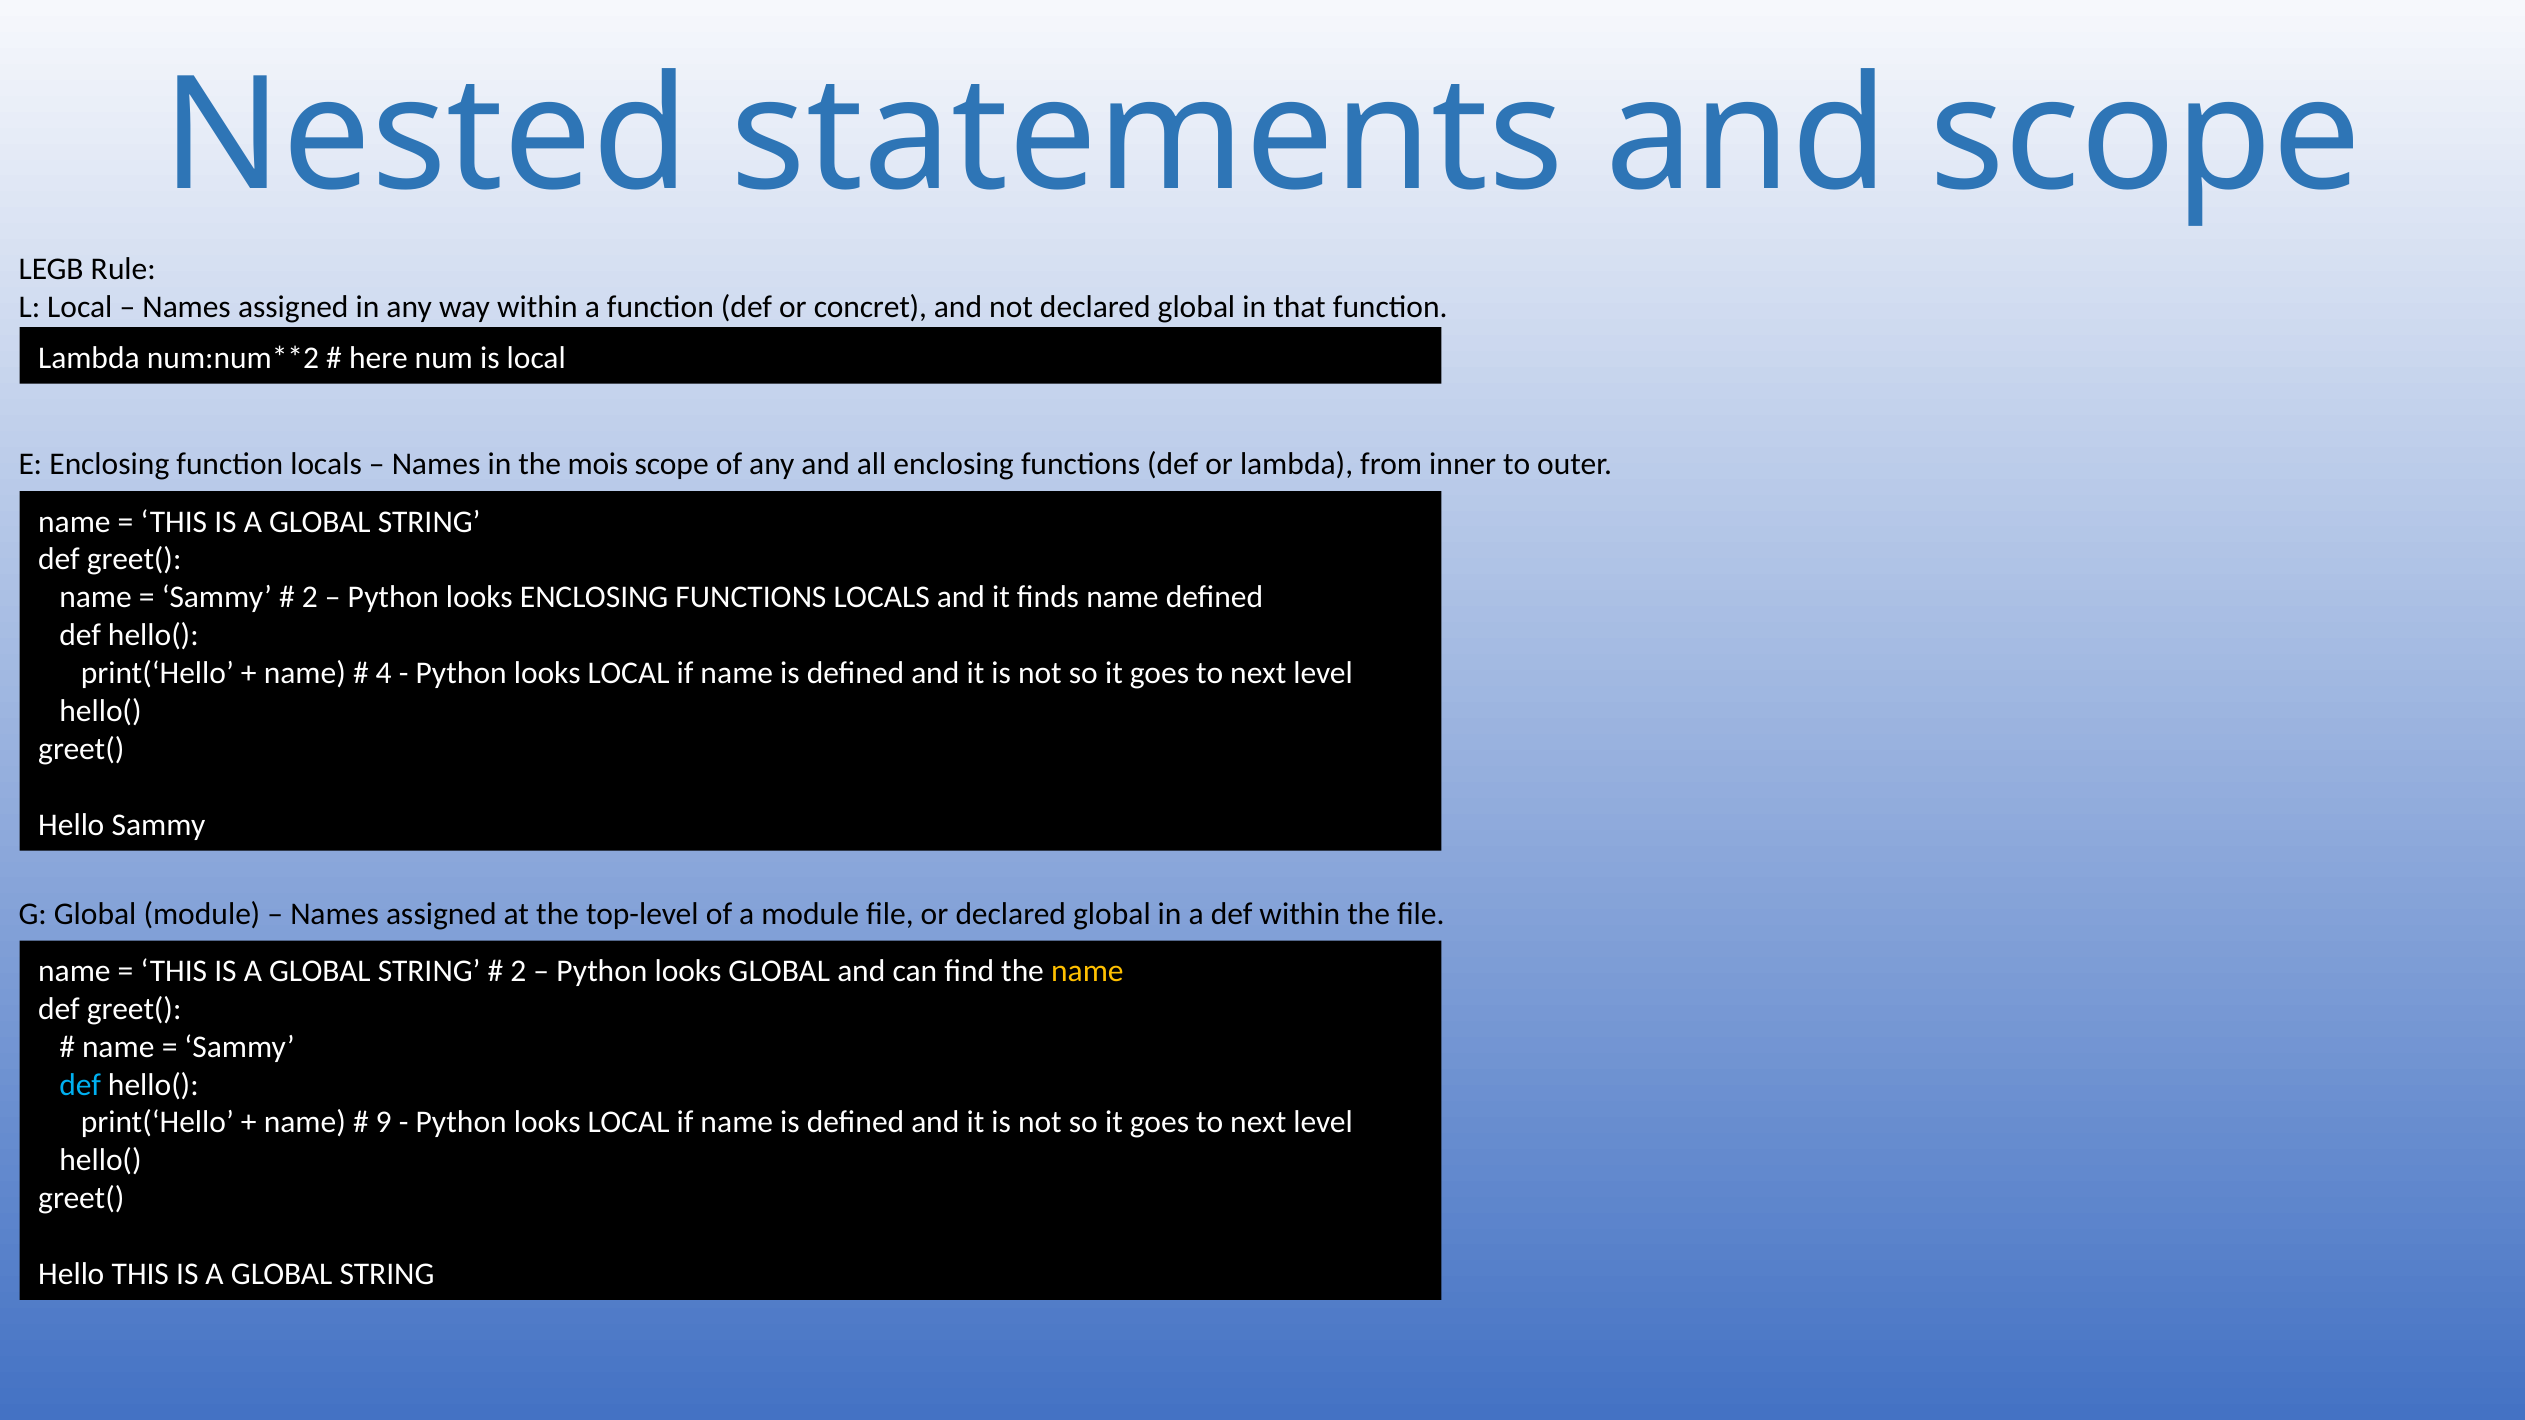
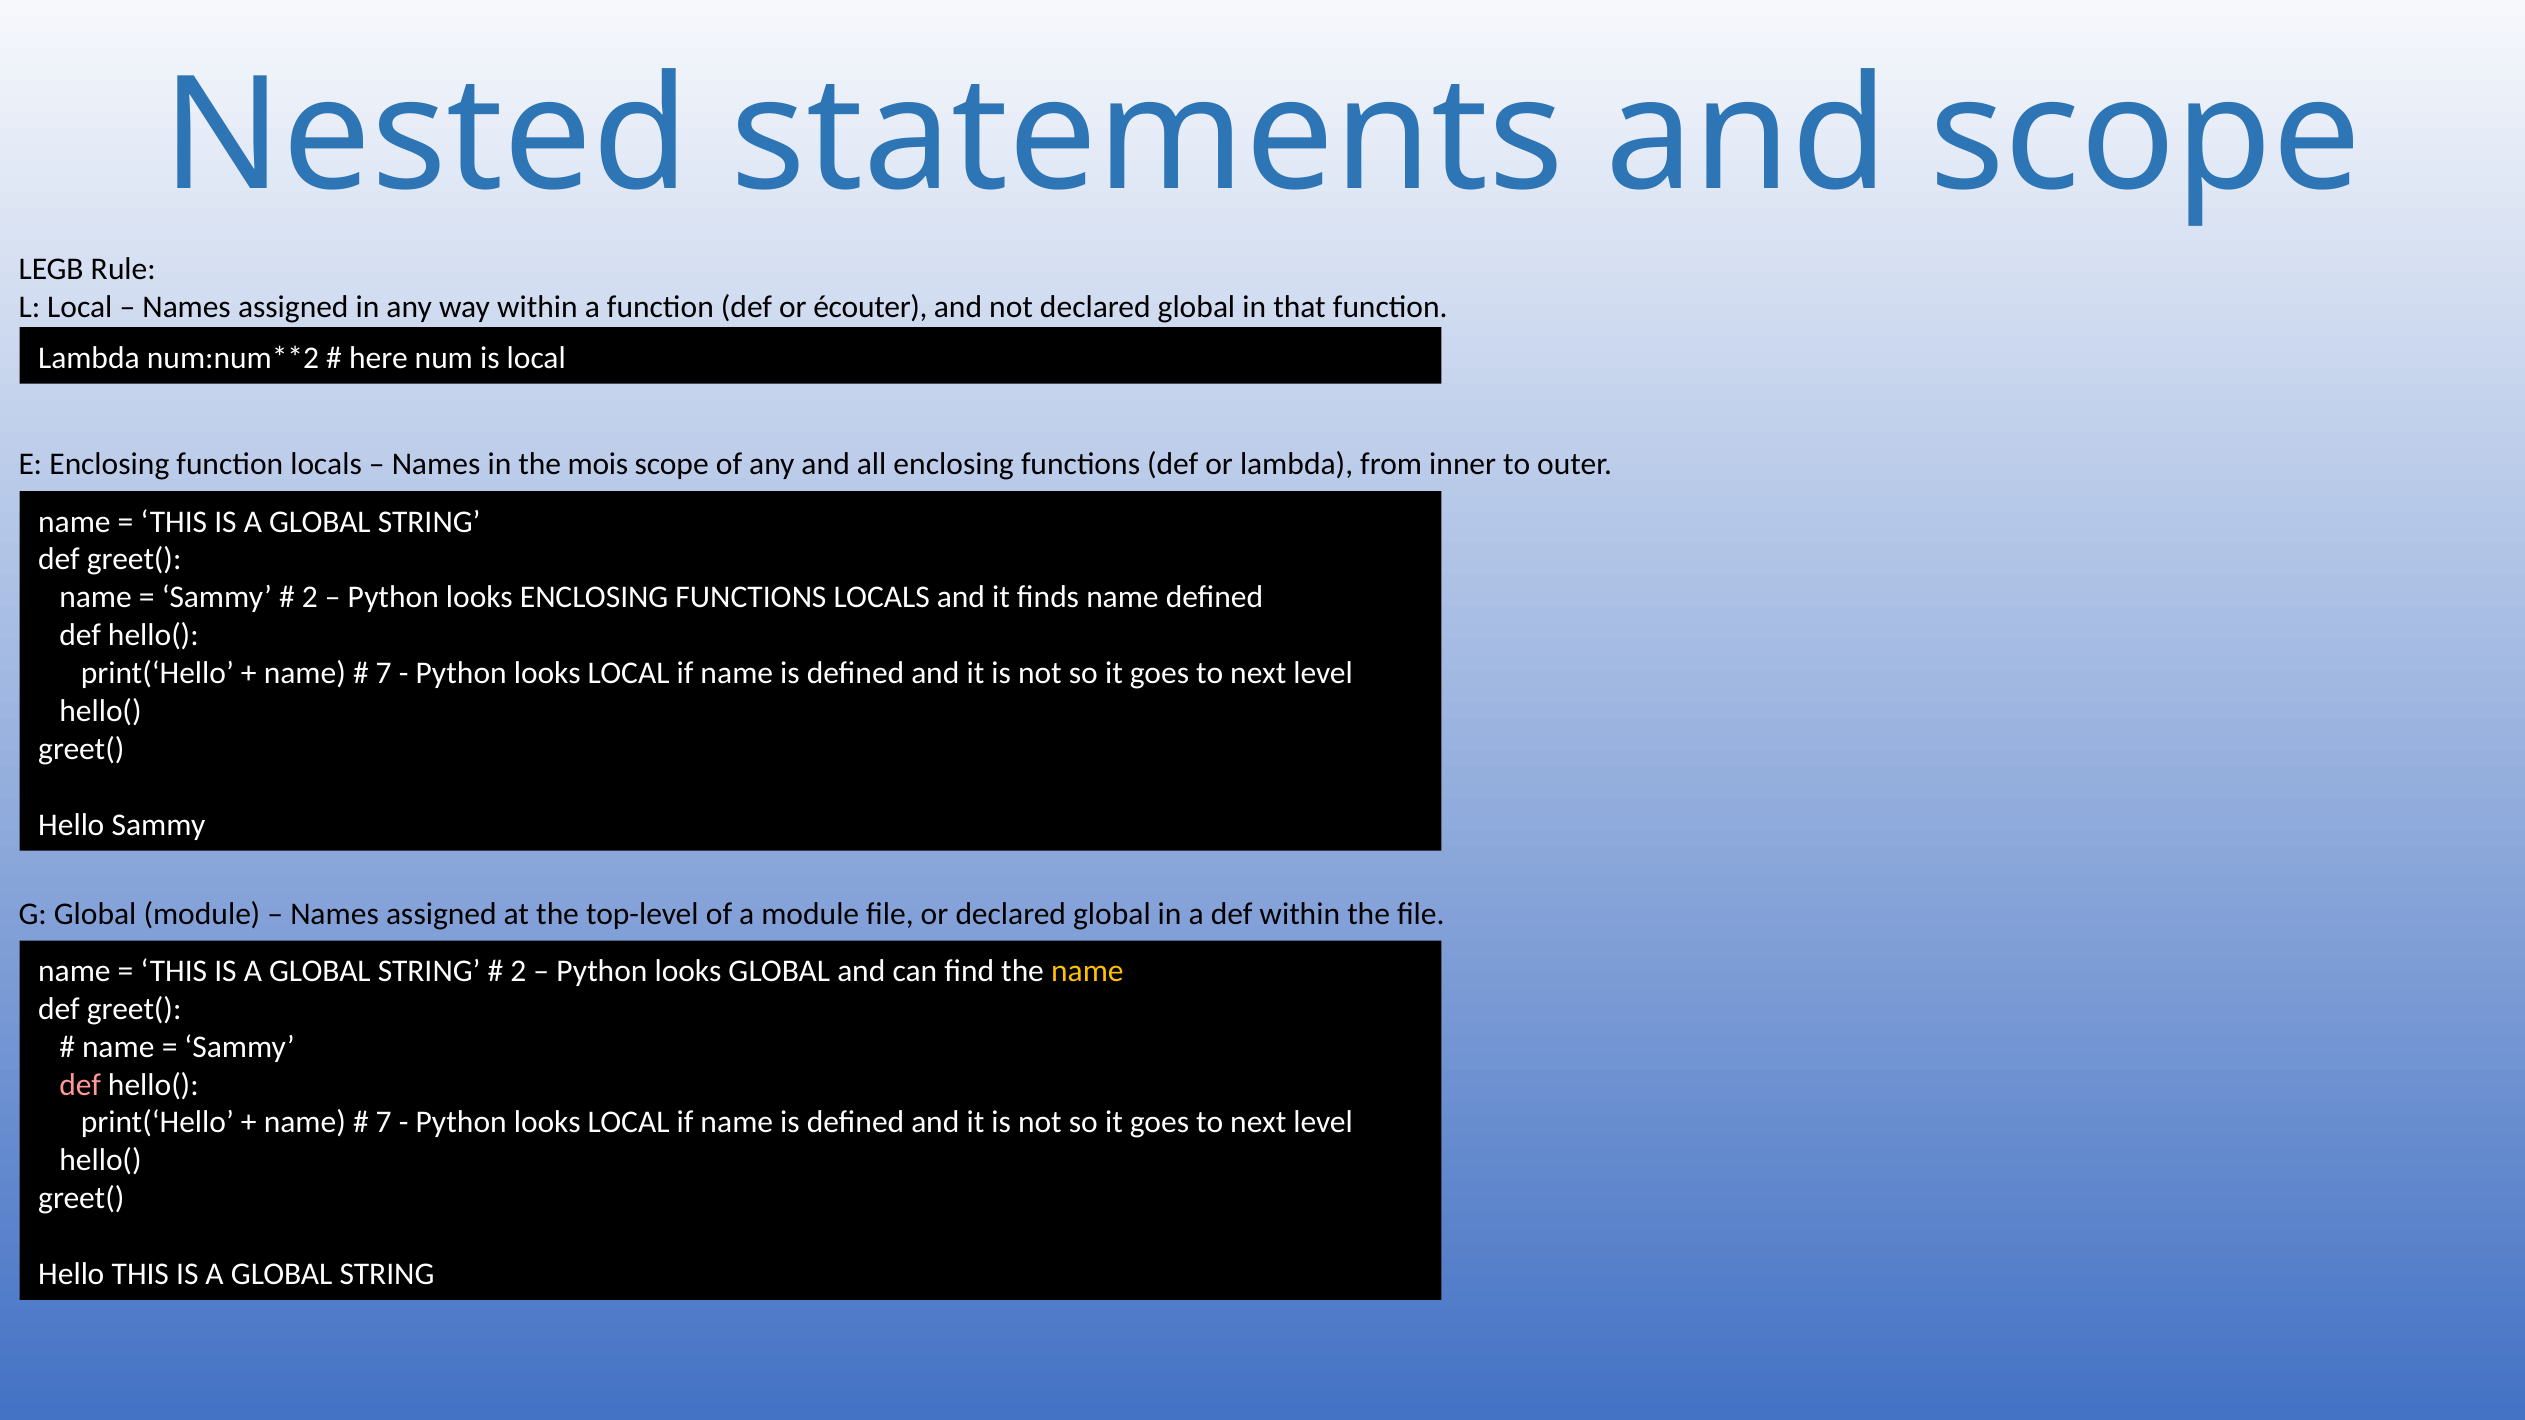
concret: concret -> écouter
4 at (384, 673): 4 -> 7
def at (80, 1085) colour: light blue -> pink
9 at (384, 1123): 9 -> 7
